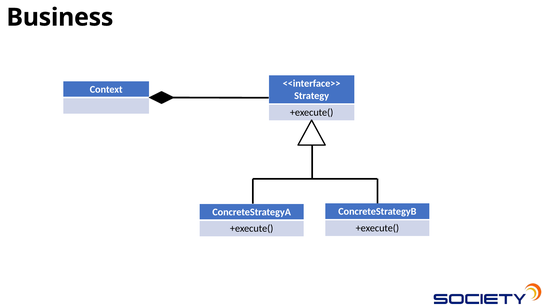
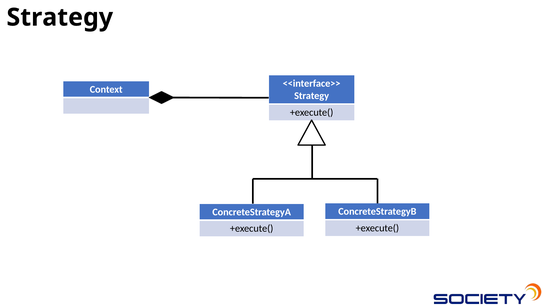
Business at (60, 17): Business -> Strategy
